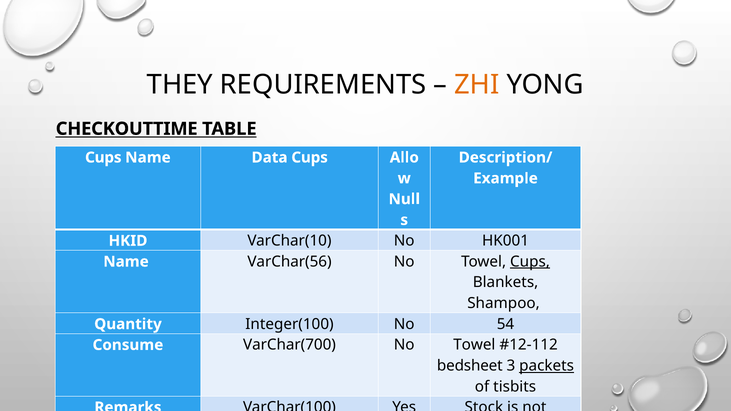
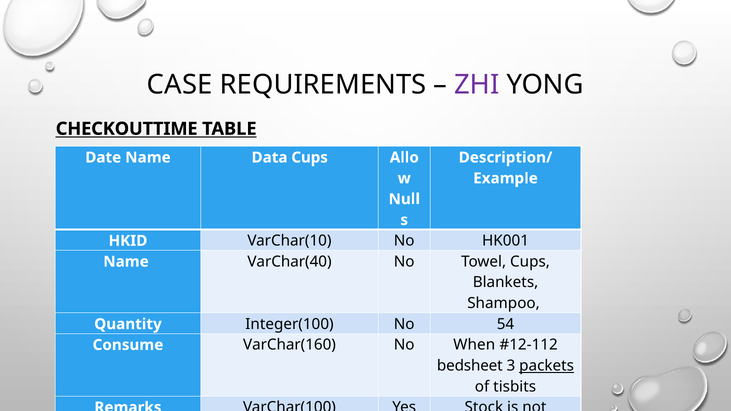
THEY: THEY -> CASE
ZHI colour: orange -> purple
Cups at (103, 158): Cups -> Date
VarChar(56: VarChar(56 -> VarChar(40
Cups at (530, 262) underline: present -> none
VarChar(700: VarChar(700 -> VarChar(160
Towel at (474, 345): Towel -> When
